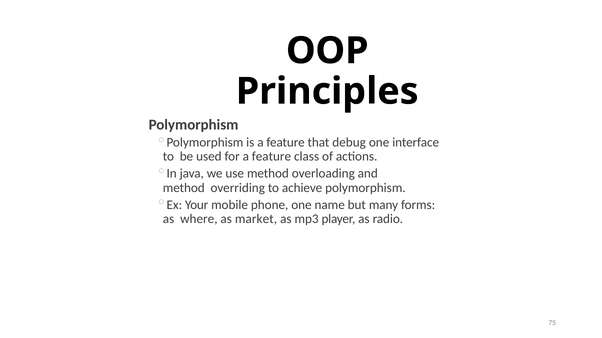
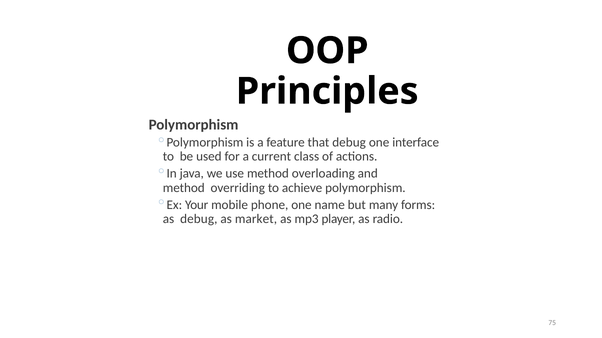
for a feature: feature -> current
as where: where -> debug
